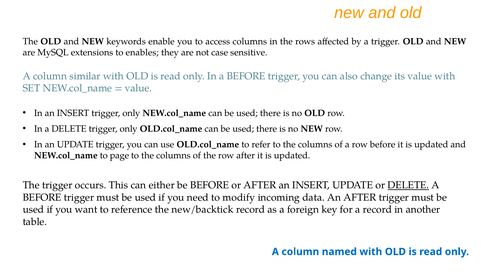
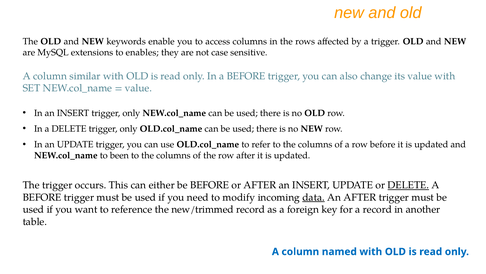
page: page -> been
data underline: none -> present
new/backtick: new/backtick -> new/trimmed
